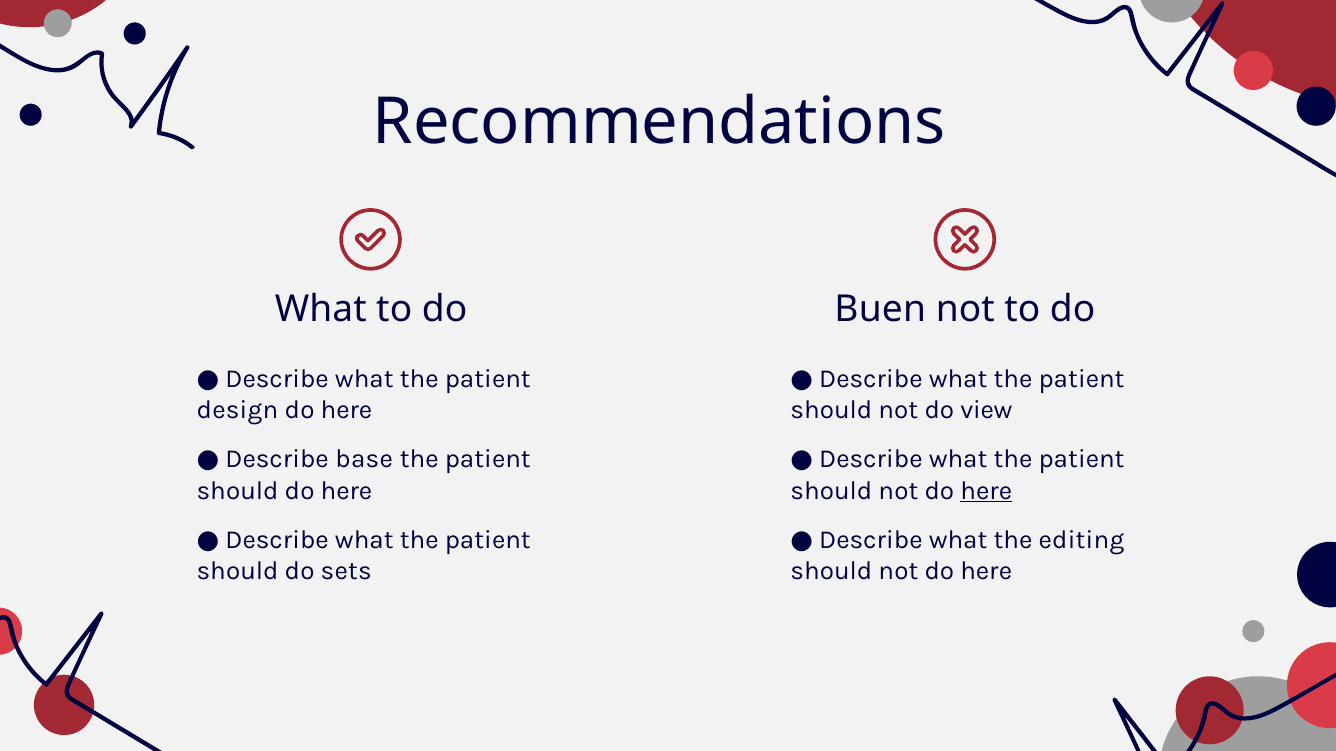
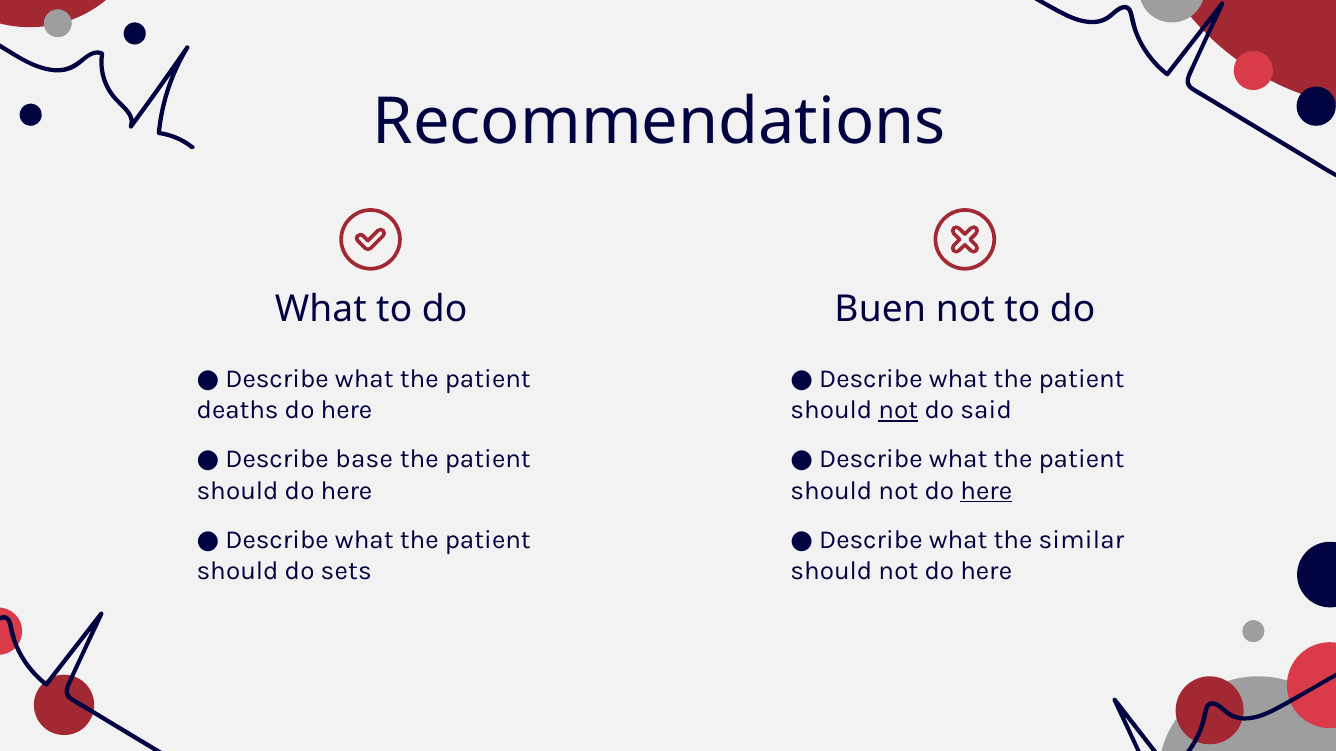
design: design -> deaths
not at (898, 410) underline: none -> present
view: view -> said
editing: editing -> similar
